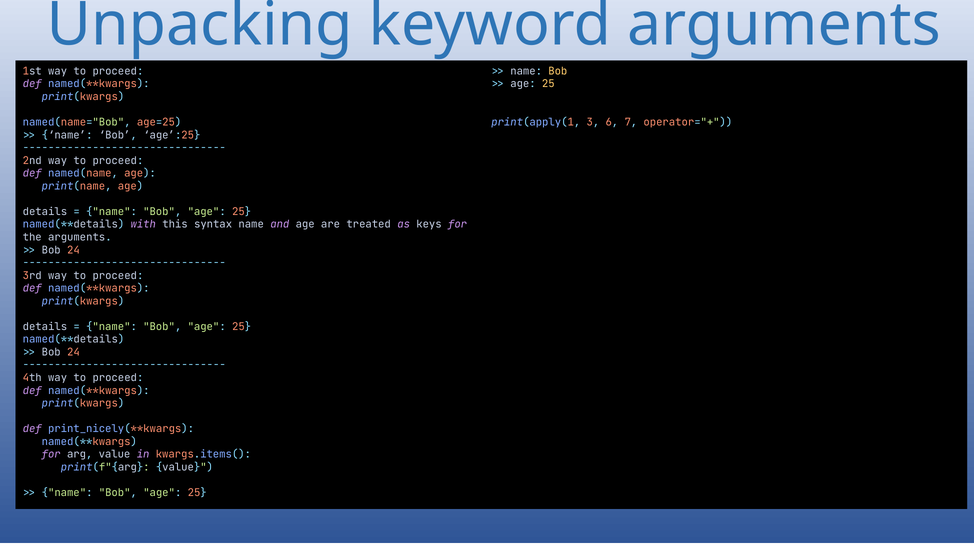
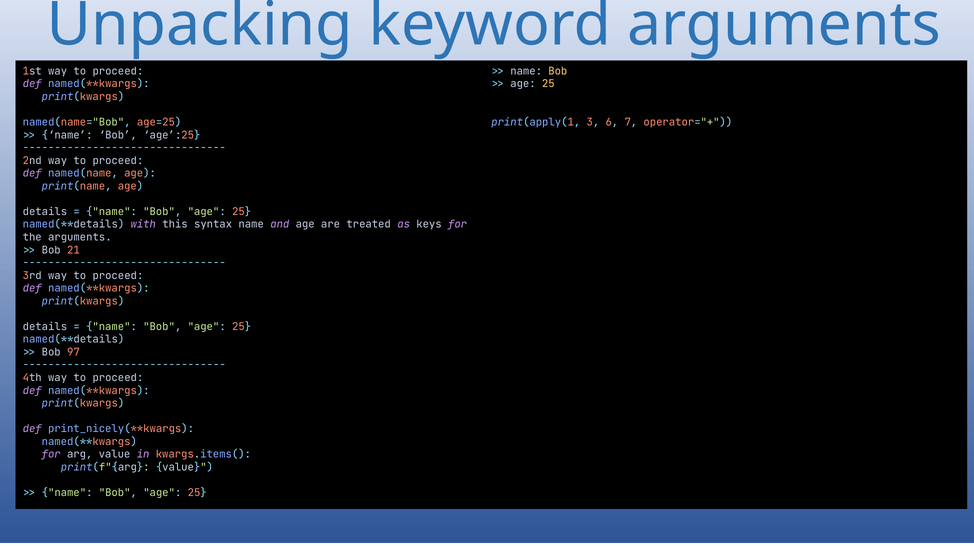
24 at (73, 250): 24 -> 21
24 at (73, 352): 24 -> 97
